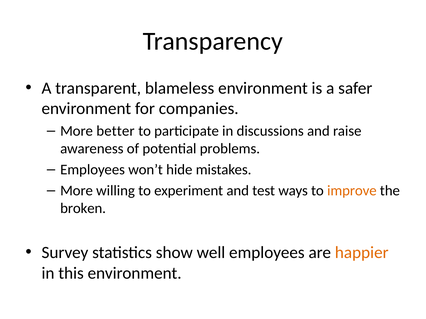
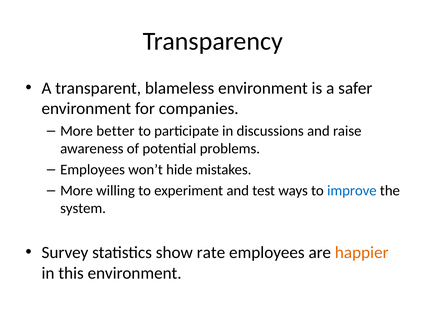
improve colour: orange -> blue
broken: broken -> system
well: well -> rate
